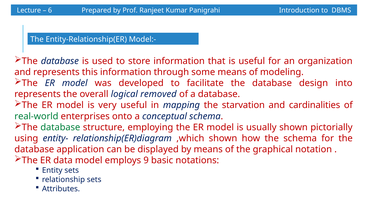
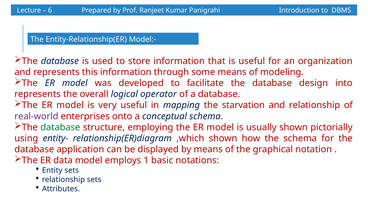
removed: removed -> operator
and cardinalities: cardinalities -> relationship
real-world colour: green -> purple
9: 9 -> 1
